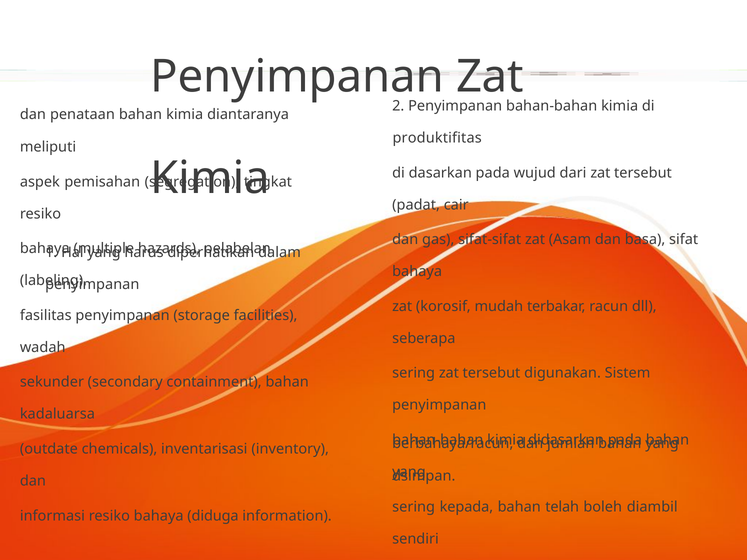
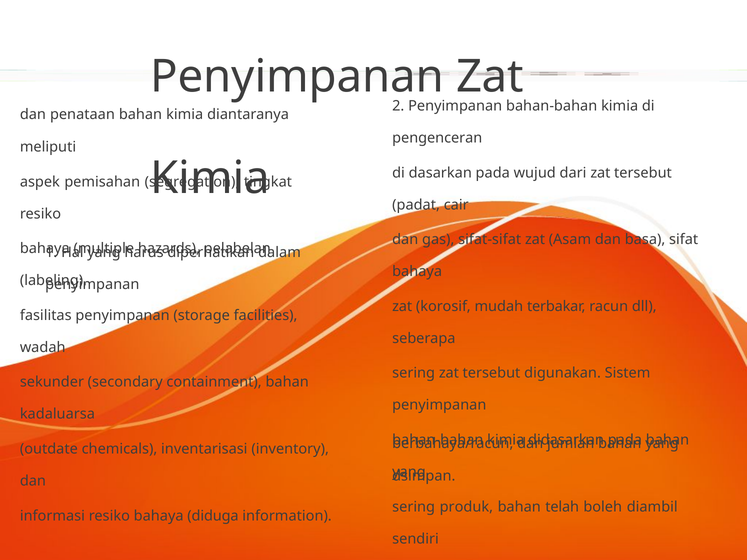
produktifitas: produktifitas -> pengenceran
kepada: kepada -> produk
